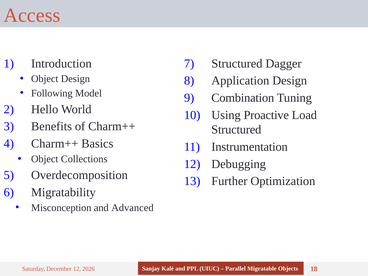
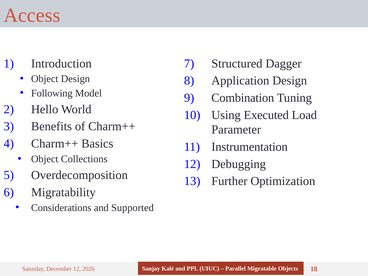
Proactive: Proactive -> Executed
Structured at (236, 130): Structured -> Parameter
Misconception: Misconception -> Considerations
Advanced: Advanced -> Supported
